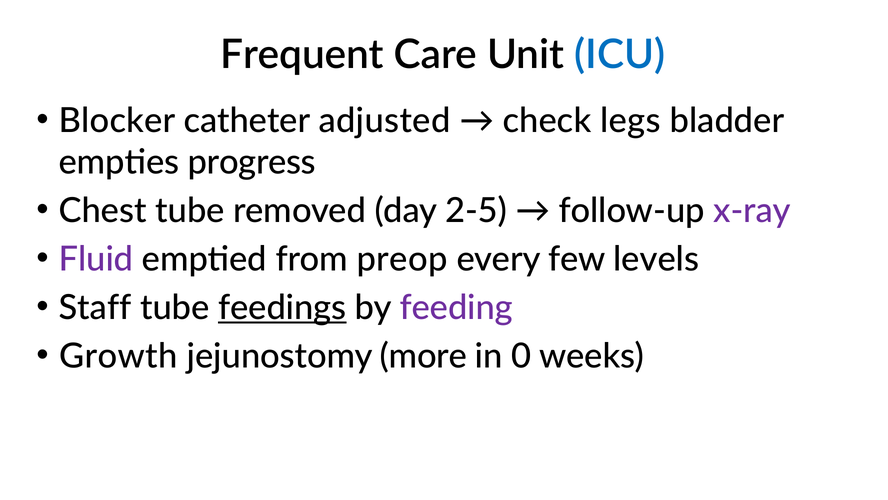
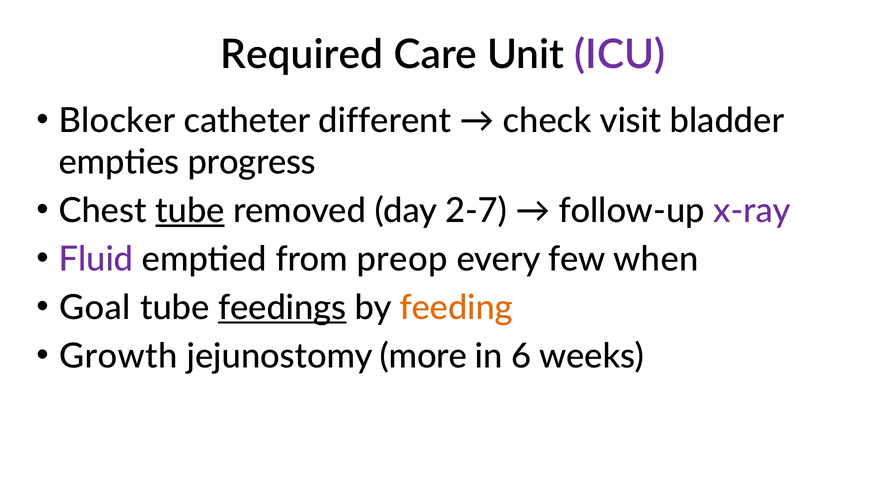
Frequent: Frequent -> Required
ICU colour: blue -> purple
adjusted: adjusted -> different
legs: legs -> visit
tube at (190, 211) underline: none -> present
2-5: 2-5 -> 2-7
levels: levels -> when
Staff: Staff -> Goal
feeding colour: purple -> orange
0: 0 -> 6
